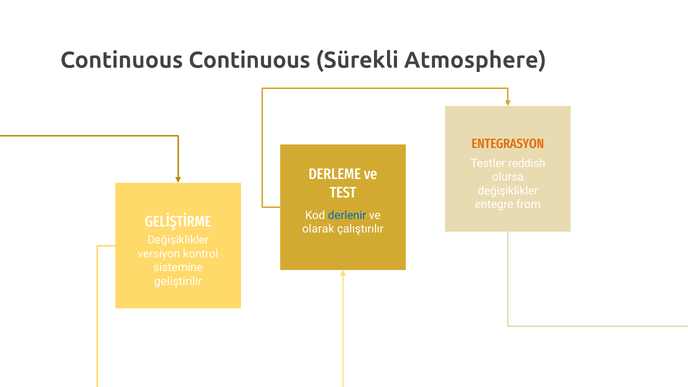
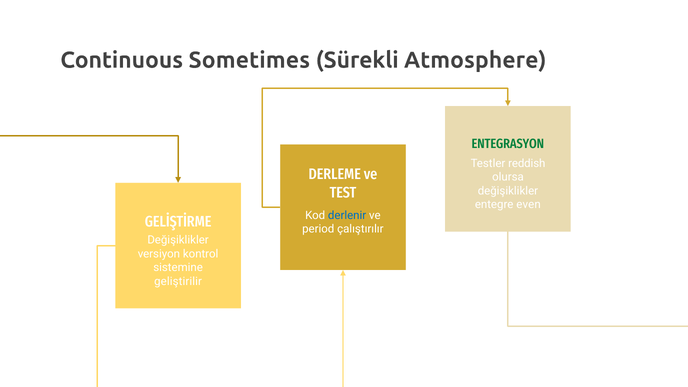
Continuous Continuous: Continuous -> Sometimes
ENTEGRASYON colour: orange -> green
from: from -> even
olarak: olarak -> period
